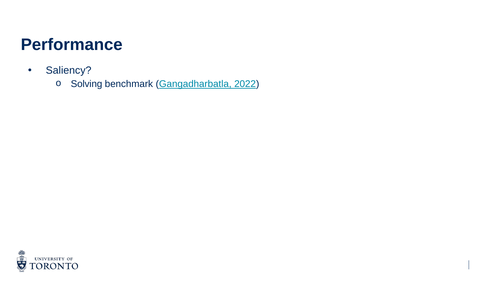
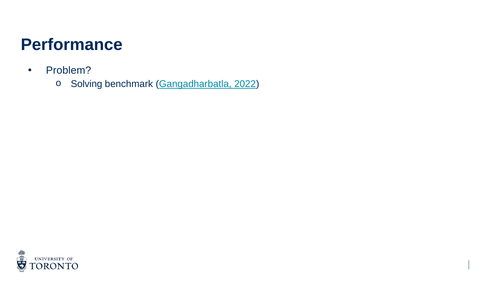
Saliency: Saliency -> Problem
